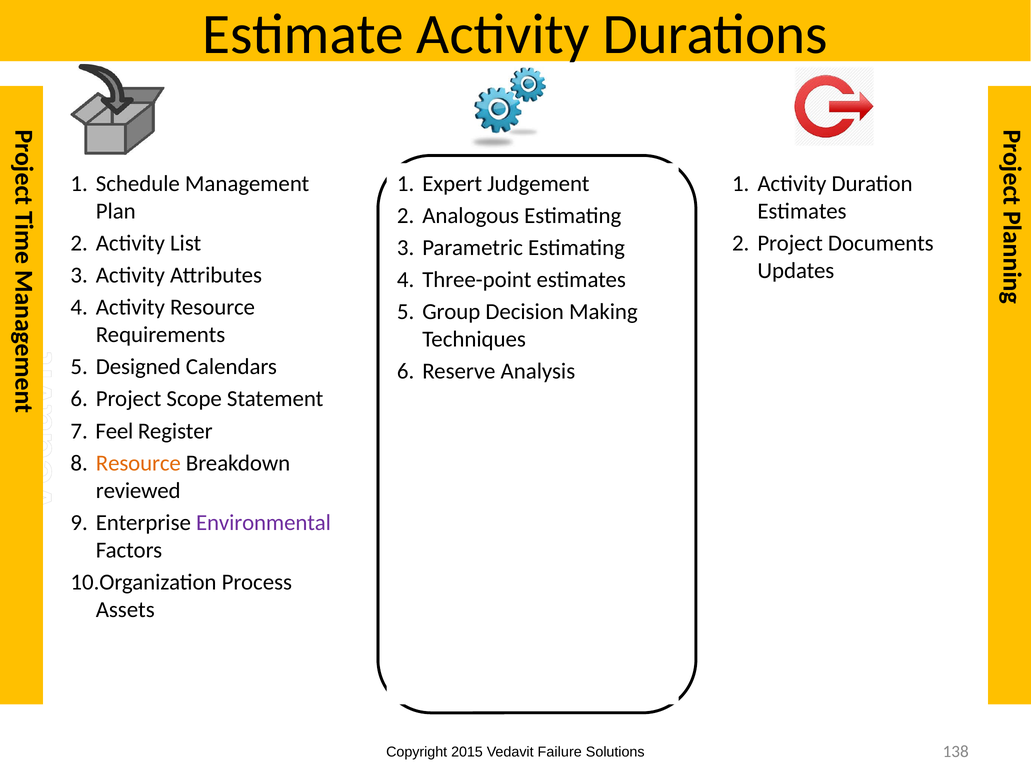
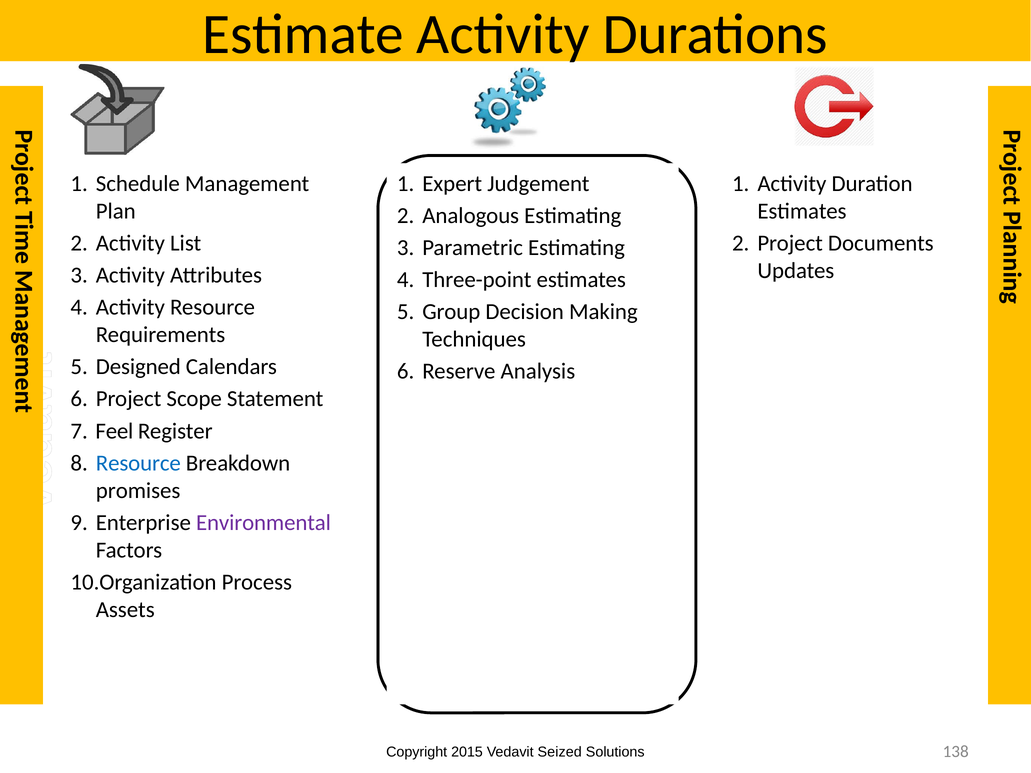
Resource at (138, 463) colour: orange -> blue
reviewed: reviewed -> promises
Failure: Failure -> Seized
